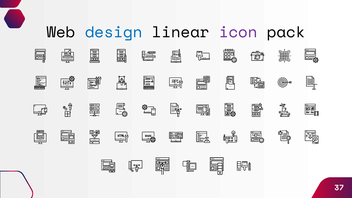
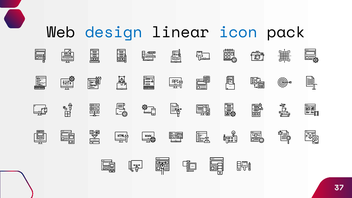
icon colour: purple -> blue
